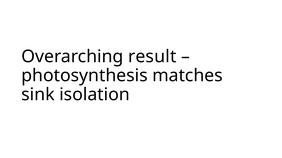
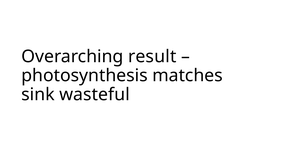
isolation: isolation -> wasteful
